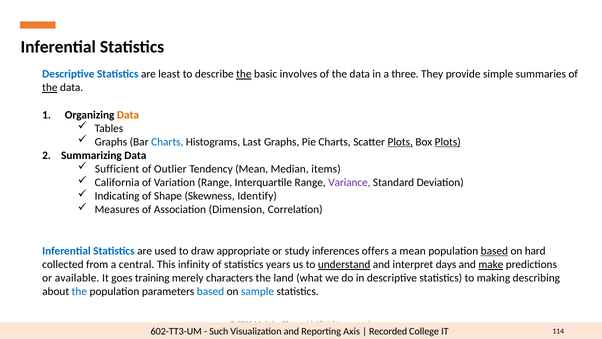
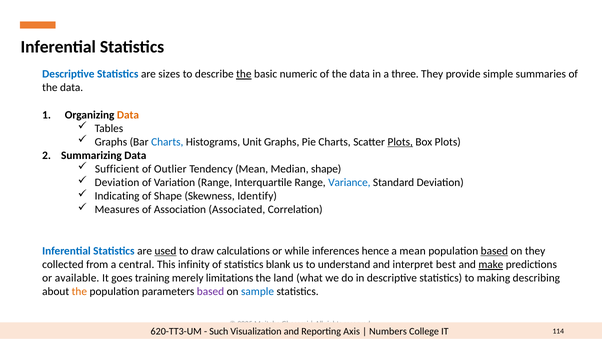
least: least -> sizes
involves: involves -> numeric
the at (50, 88) underline: present -> none
Last: Last -> Unit
Plots at (448, 142) underline: present -> none
Median items: items -> shape
California at (117, 182): California -> Deviation
Variance colour: purple -> blue
Dimension: Dimension -> Associated
used underline: none -> present
appropriate: appropriate -> calculations
study: study -> while
offers: offers -> hence
on hard: hard -> they
years: years -> blank
understand underline: present -> none
days: days -> best
characters: characters -> limitations
the at (79, 291) colour: blue -> orange
based at (211, 291) colour: blue -> purple
602-TT3-UM: 602-TT3-UM -> 620-TT3-UM
Recorded: Recorded -> Numbers
